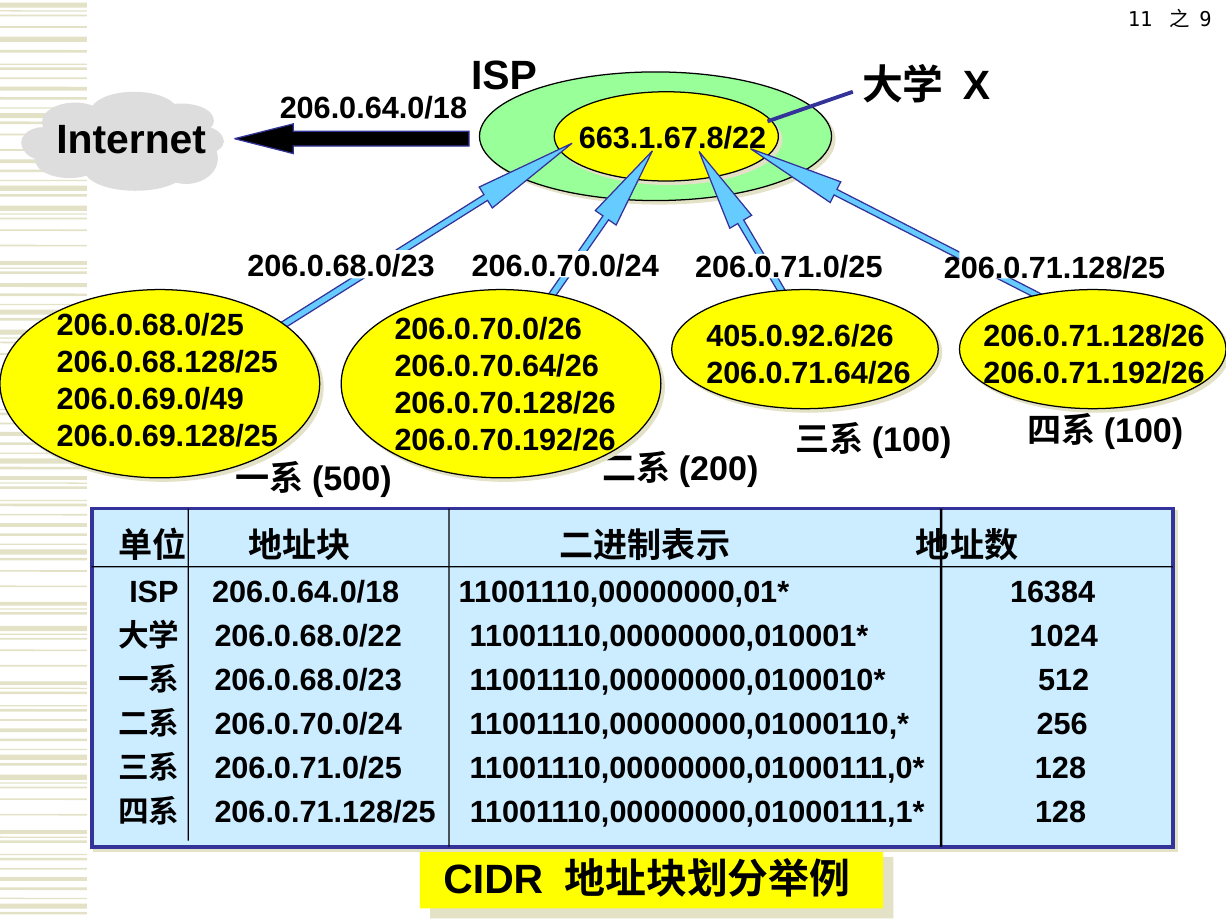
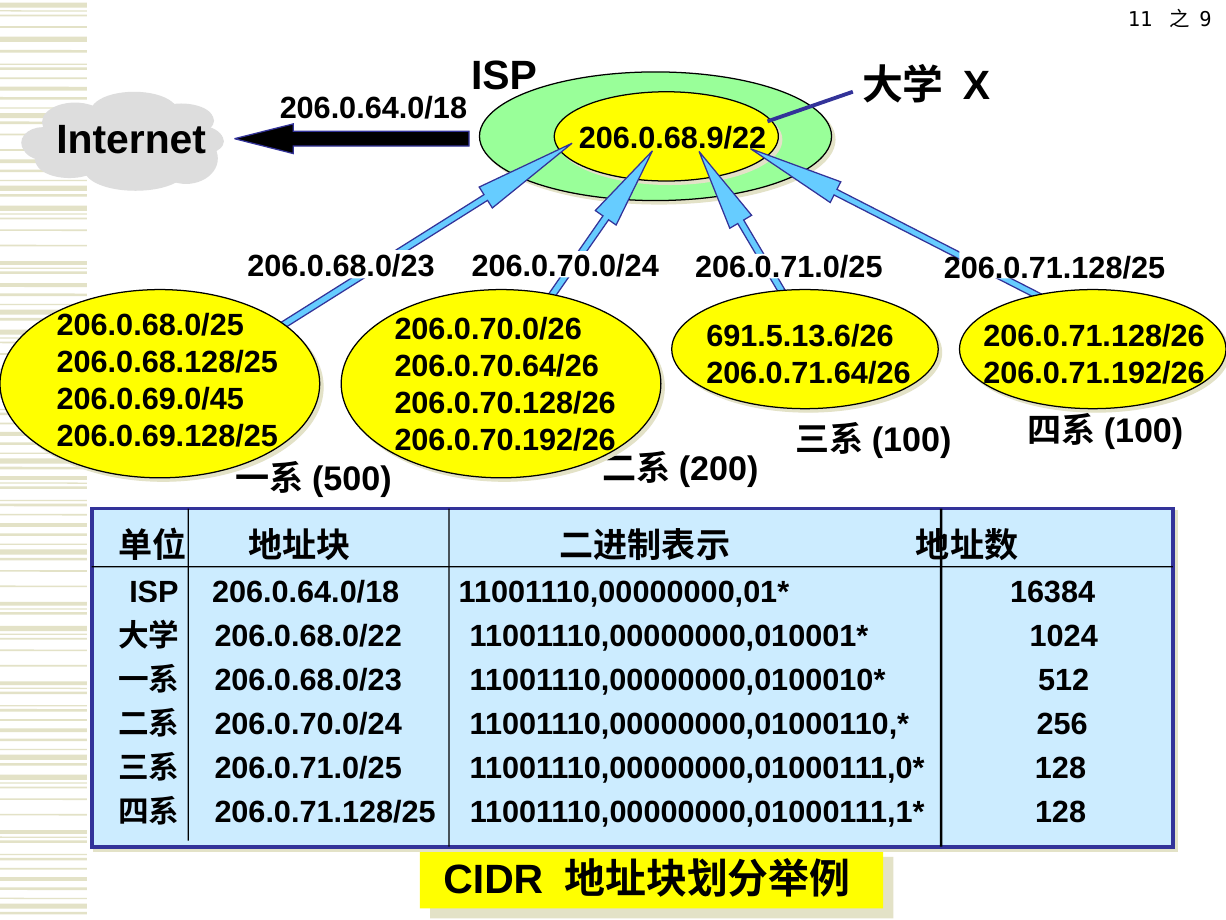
663.1.67.8/22: 663.1.67.8/22 -> 206.0.68.9/22
405.0.92.6/26: 405.0.92.6/26 -> 691.5.13.6/26
206.0.69.0/49: 206.0.69.0/49 -> 206.0.69.0/45
